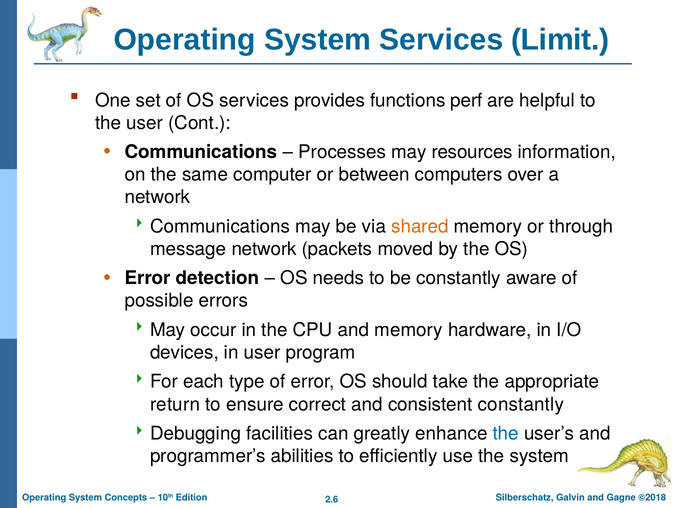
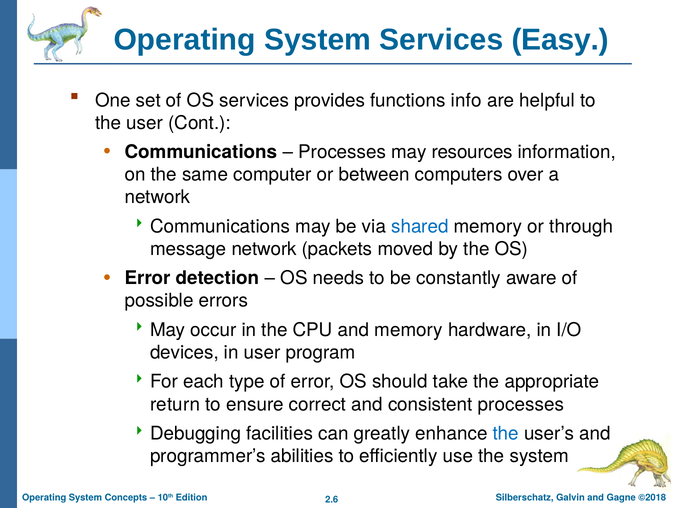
Limit: Limit -> Easy
perf: perf -> info
shared colour: orange -> blue
consistent constantly: constantly -> processes
